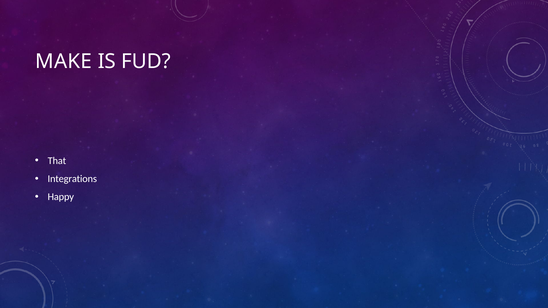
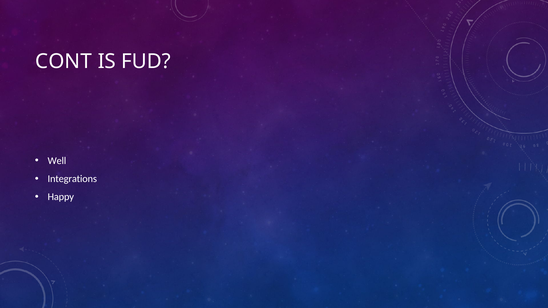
MAKE: MAKE -> CONT
That: That -> Well
